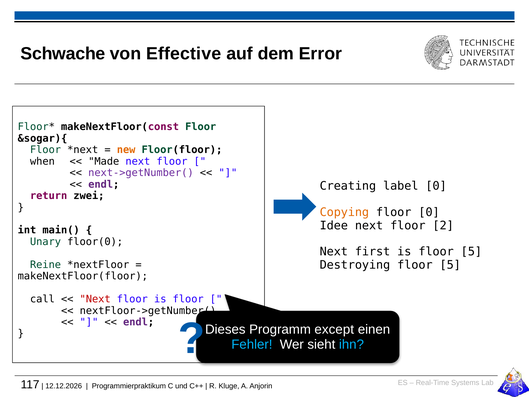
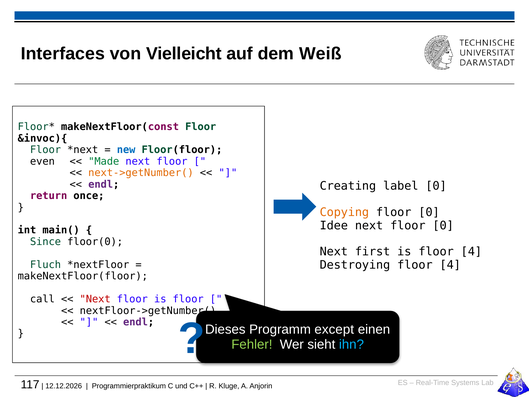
Schwache: Schwache -> Interfaces
Effective: Effective -> Vielleicht
Error: Error -> Weiß
&sogar){: &sogar){ -> &invoc){
new colour: orange -> blue
when: when -> even
Made colour: black -> green
next->getNumber( colour: purple -> orange
zwei: zwei -> once
next floor 2: 2 -> 0
Unary: Unary -> Since
is floor 5: 5 -> 4
Destroying floor 5: 5 -> 4
Reine: Reine -> Fluch
Fehler colour: light blue -> light green
